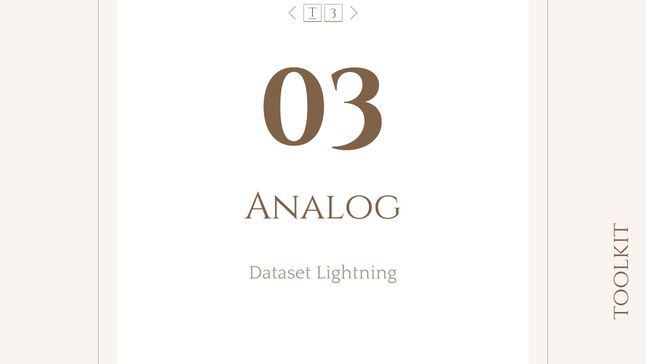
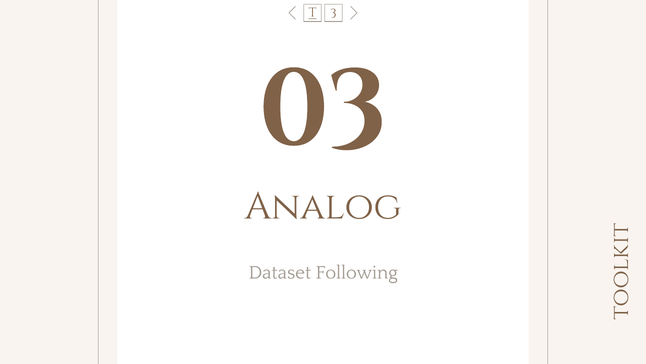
Lightning: Lightning -> Following
